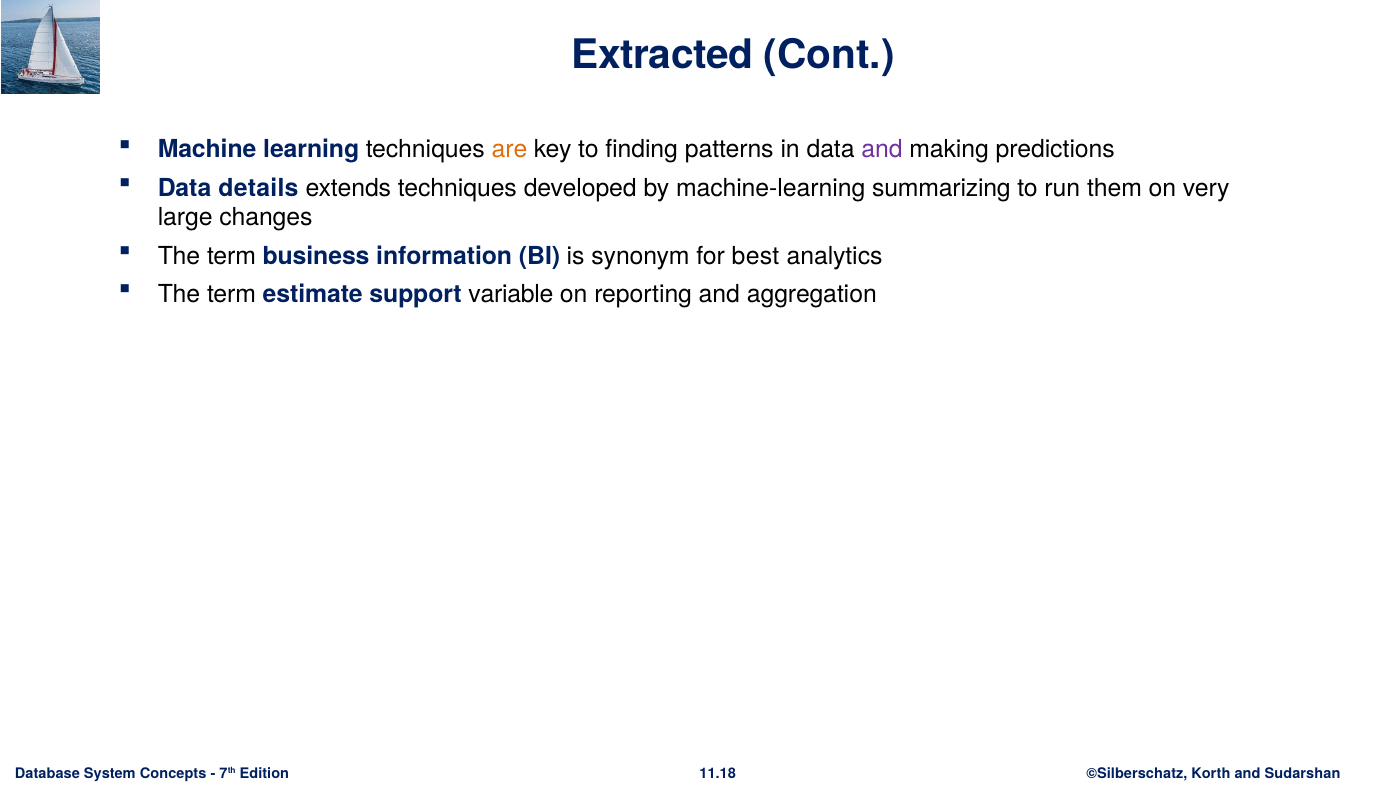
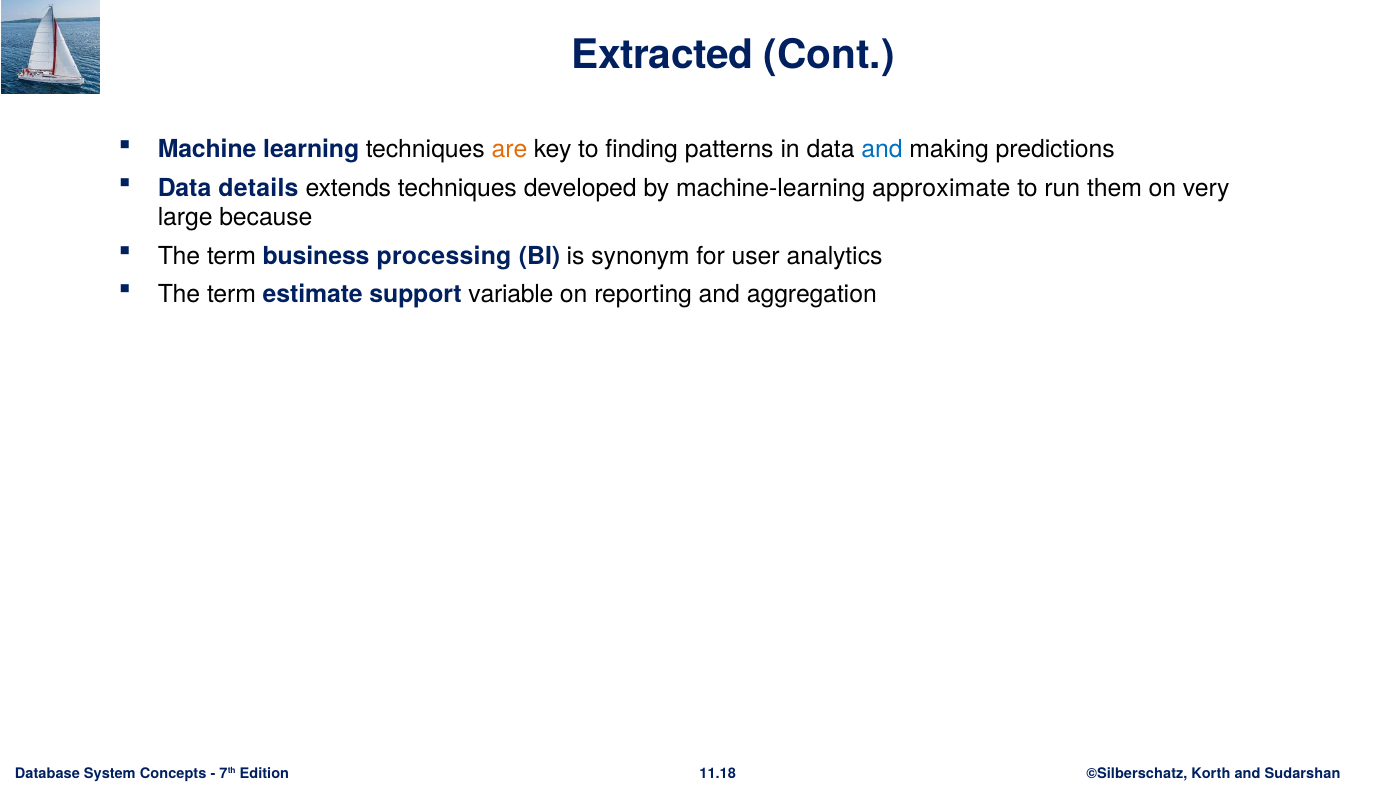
and at (882, 150) colour: purple -> blue
summarizing: summarizing -> approximate
changes: changes -> because
information: information -> processing
best: best -> user
